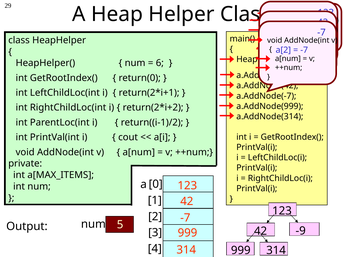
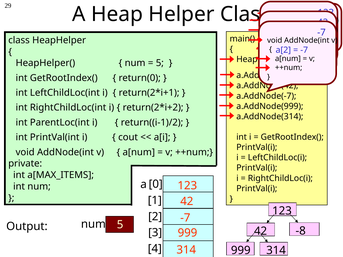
6 at (160, 63): 6 -> 5
-9: -9 -> -8
